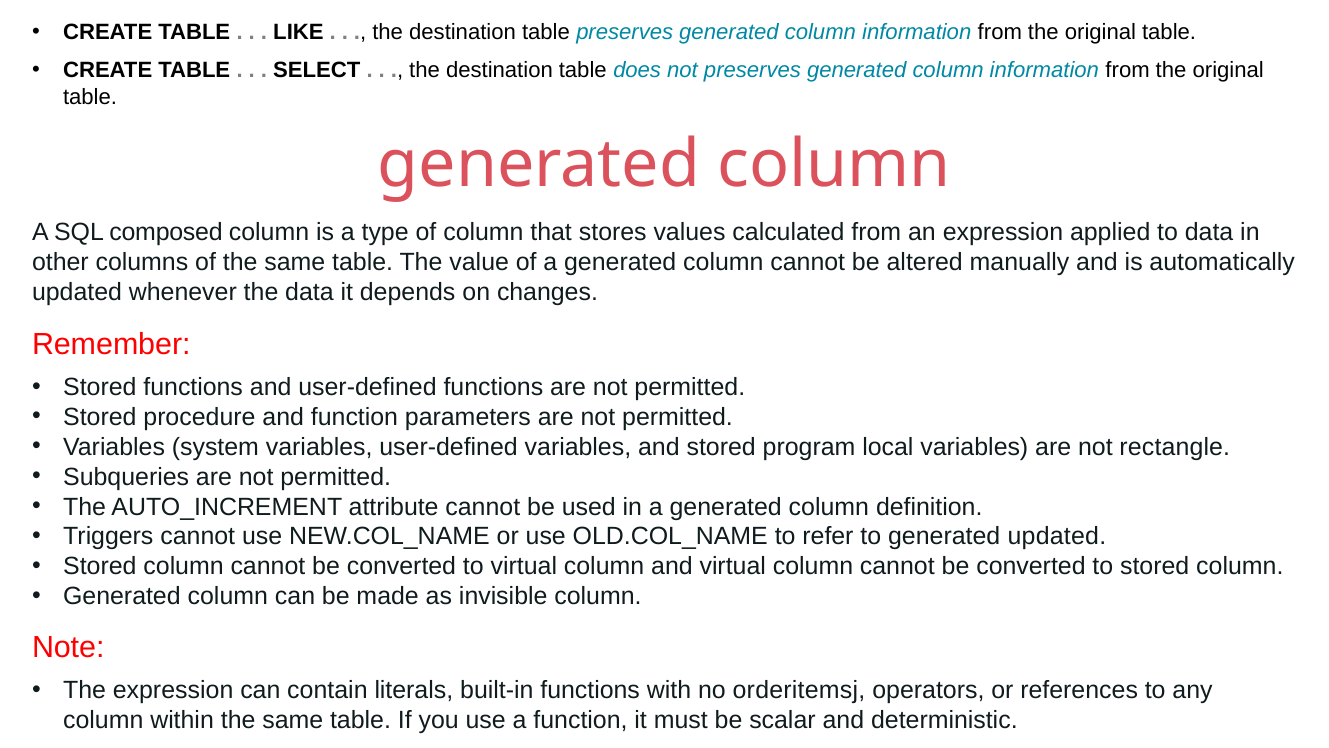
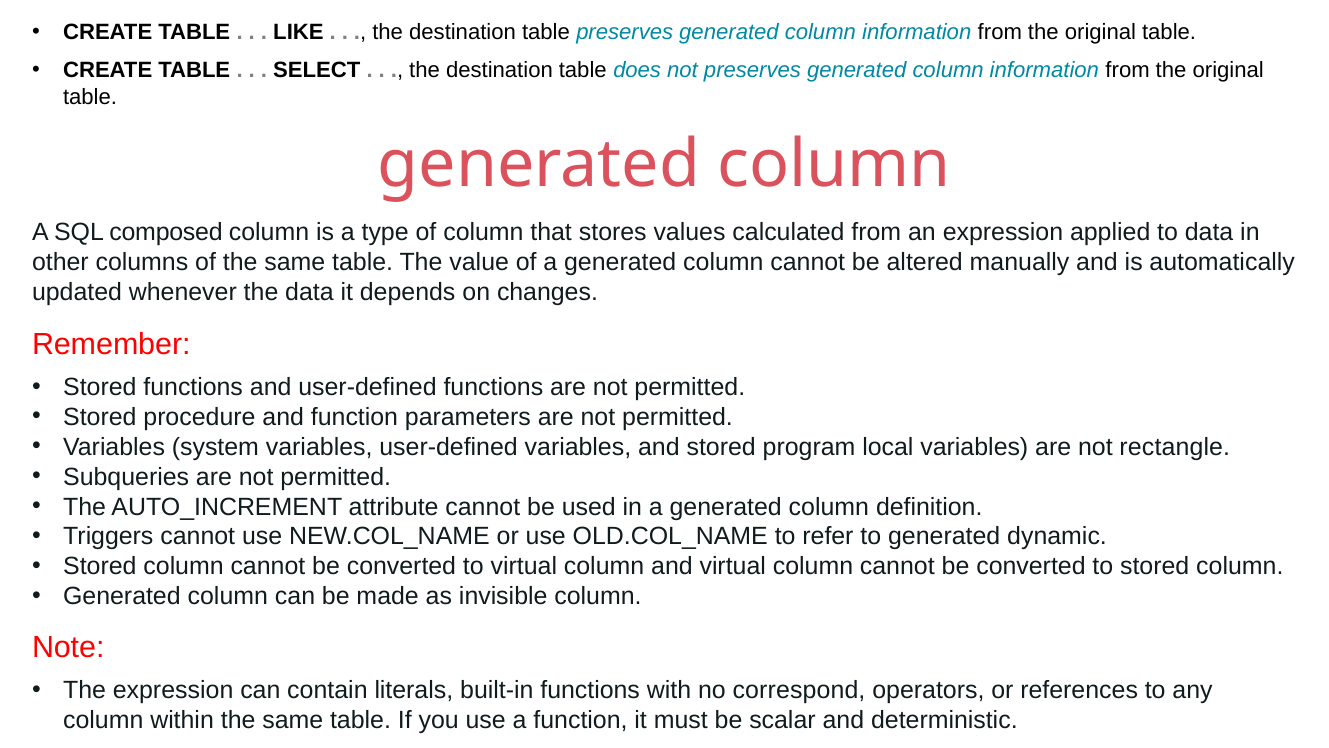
generated updated: updated -> dynamic
orderitemsj: orderitemsj -> correspond
